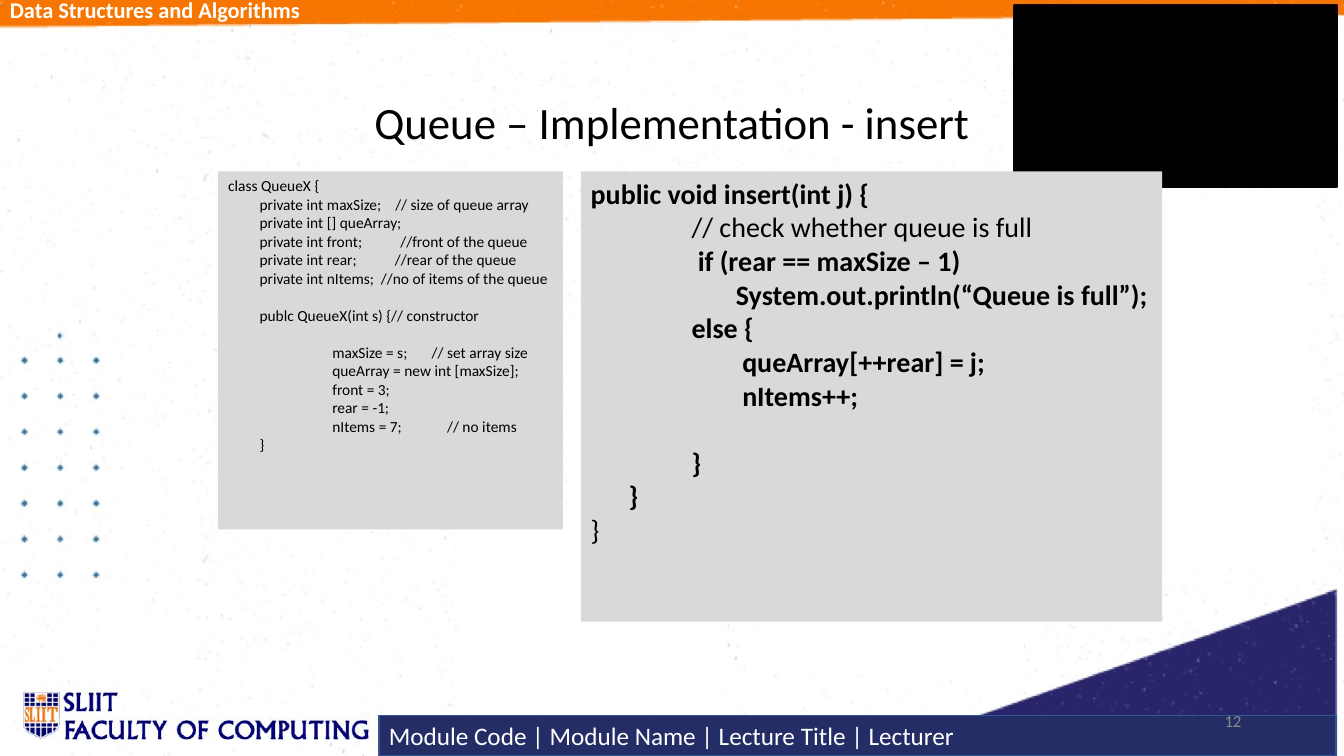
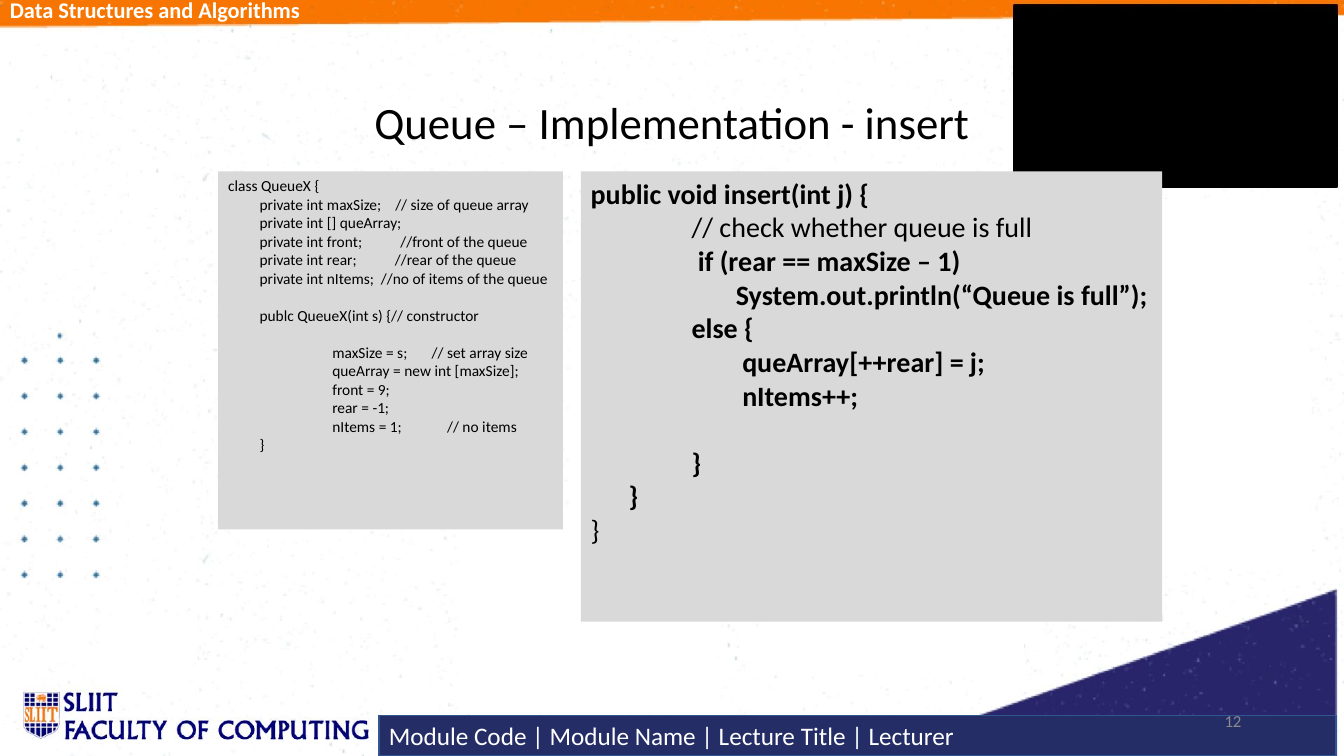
3: 3 -> 9
7 at (396, 427): 7 -> 1
